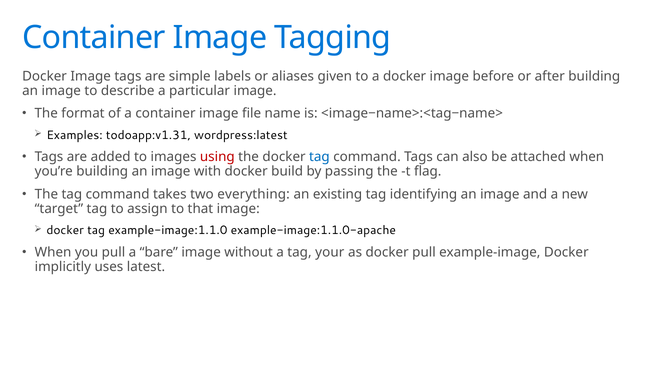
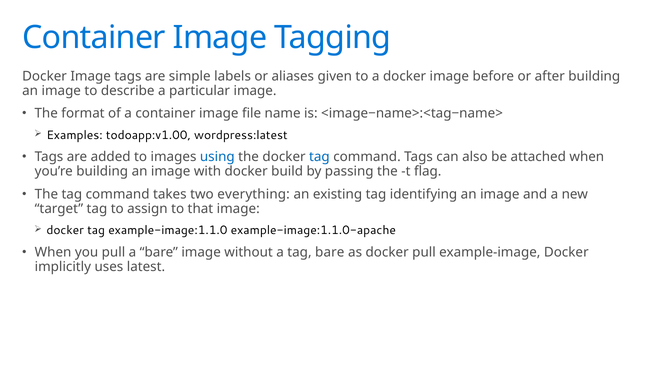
todoapp:v1.31: todoapp:v1.31 -> todoapp:v1.00
using colour: red -> blue
tag your: your -> bare
